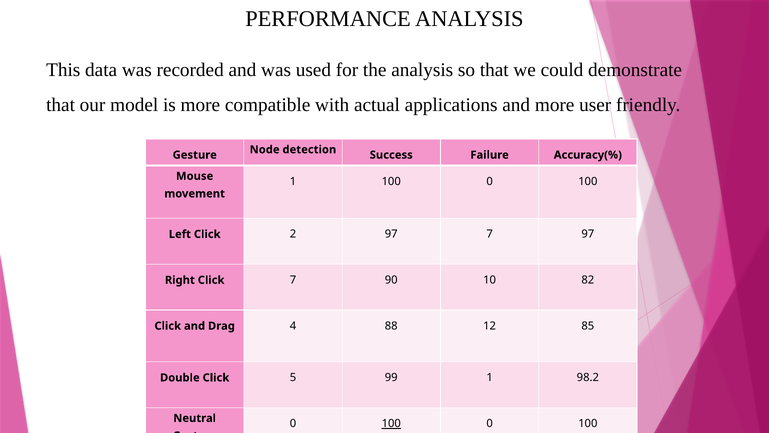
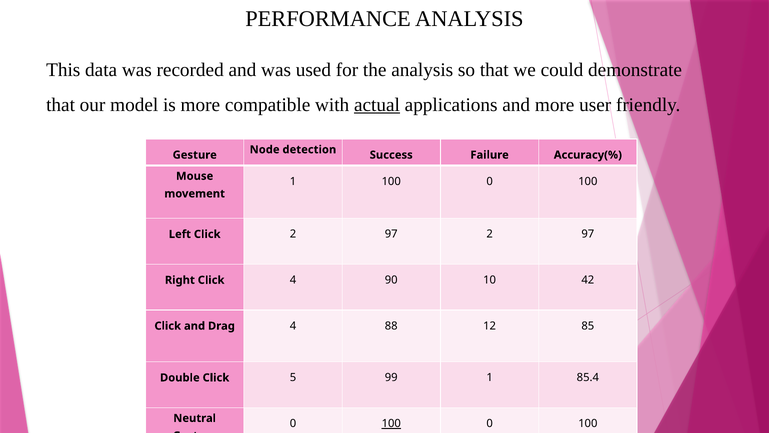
actual underline: none -> present
97 7: 7 -> 2
Click 7: 7 -> 4
82: 82 -> 42
98.2: 98.2 -> 85.4
